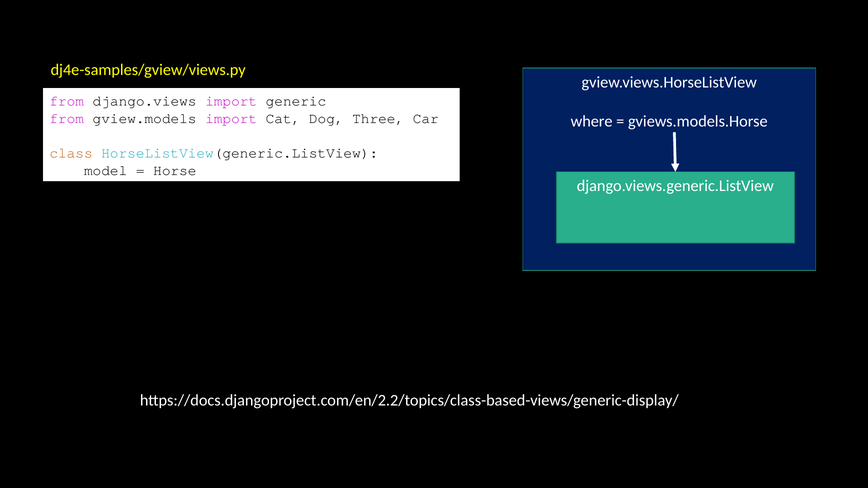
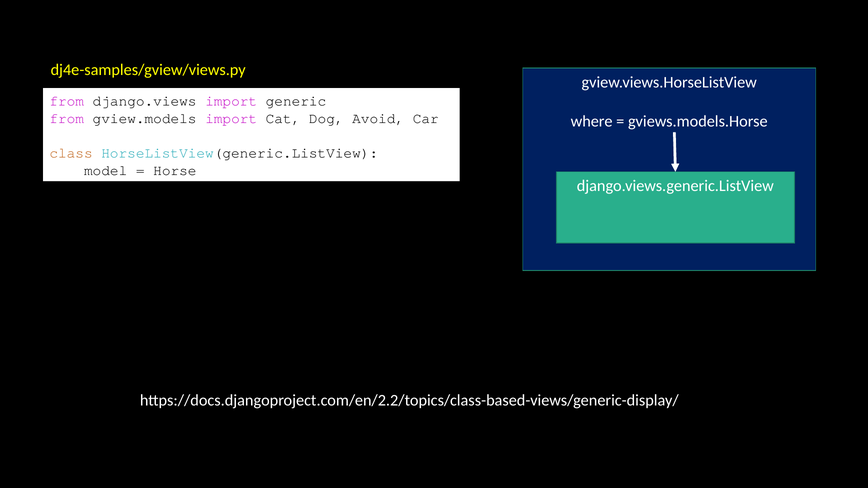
Three: Three -> Avoid
